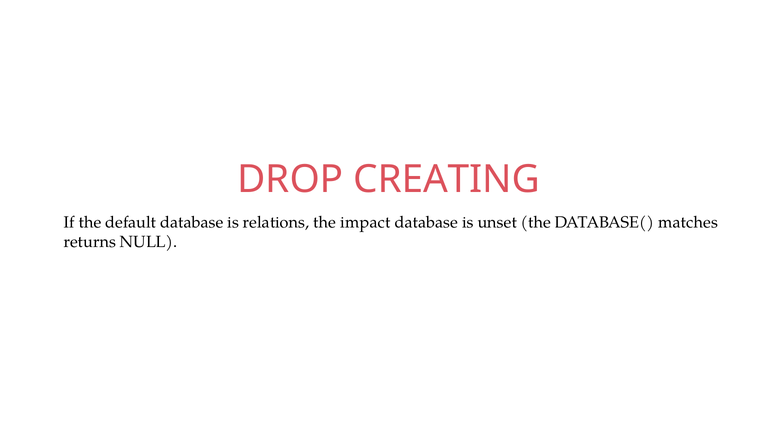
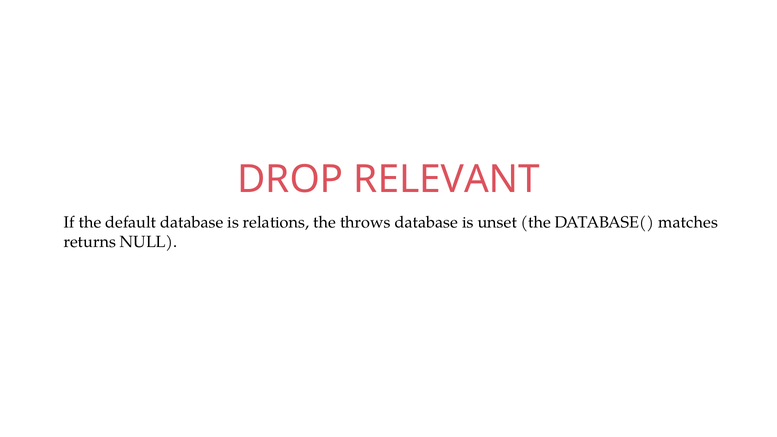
CREATING: CREATING -> RELEVANT
impact: impact -> throws
